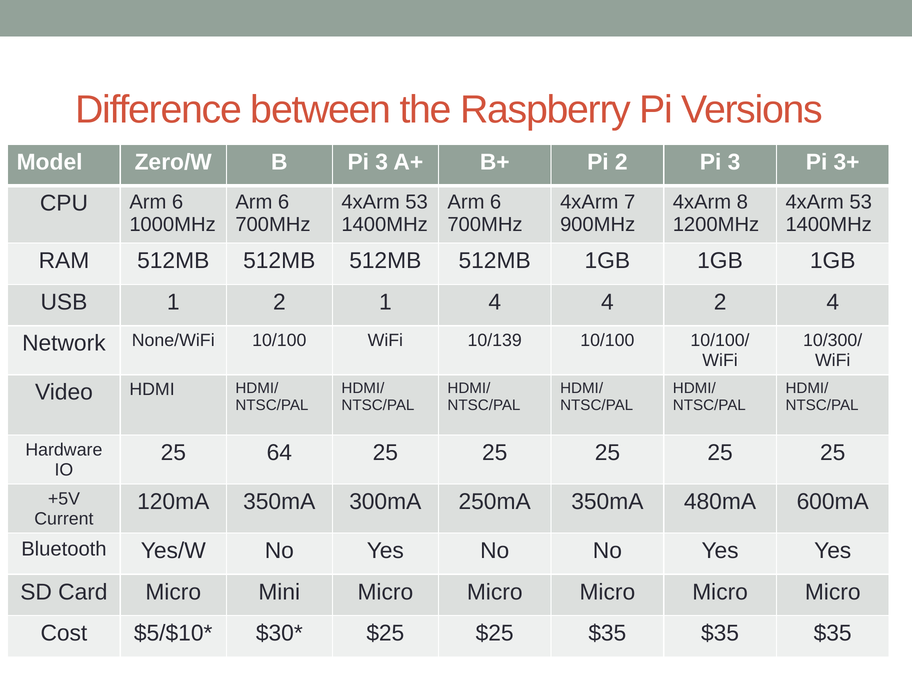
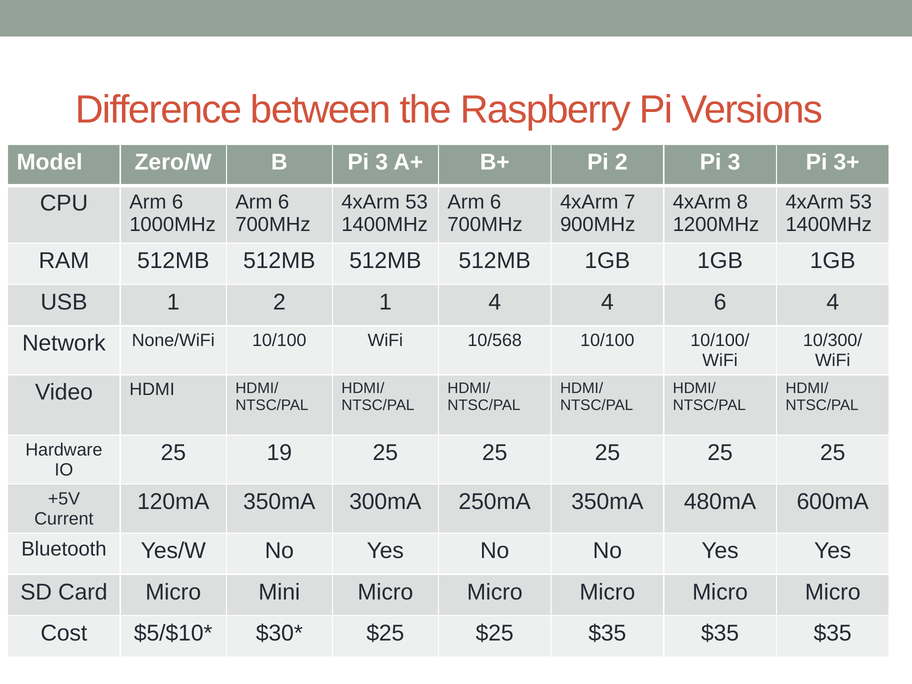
4 2: 2 -> 6
10/139: 10/139 -> 10/568
64: 64 -> 19
